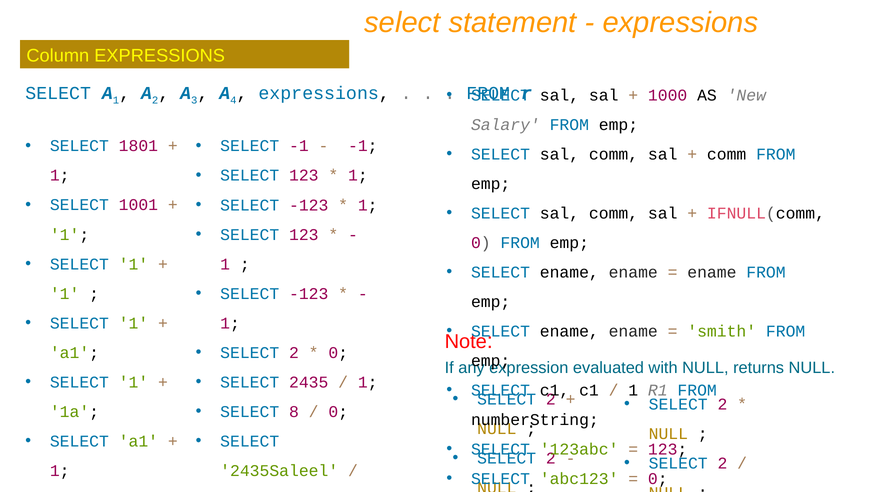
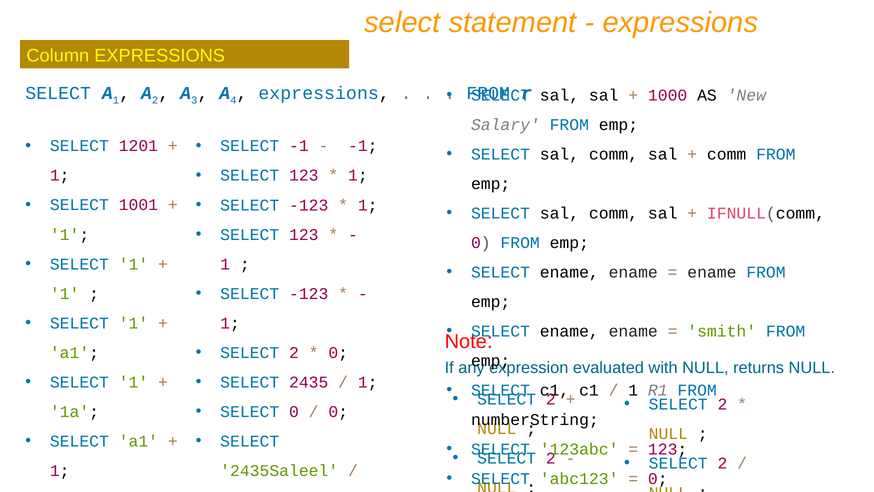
1801: 1801 -> 1201
SELECT 8: 8 -> 0
